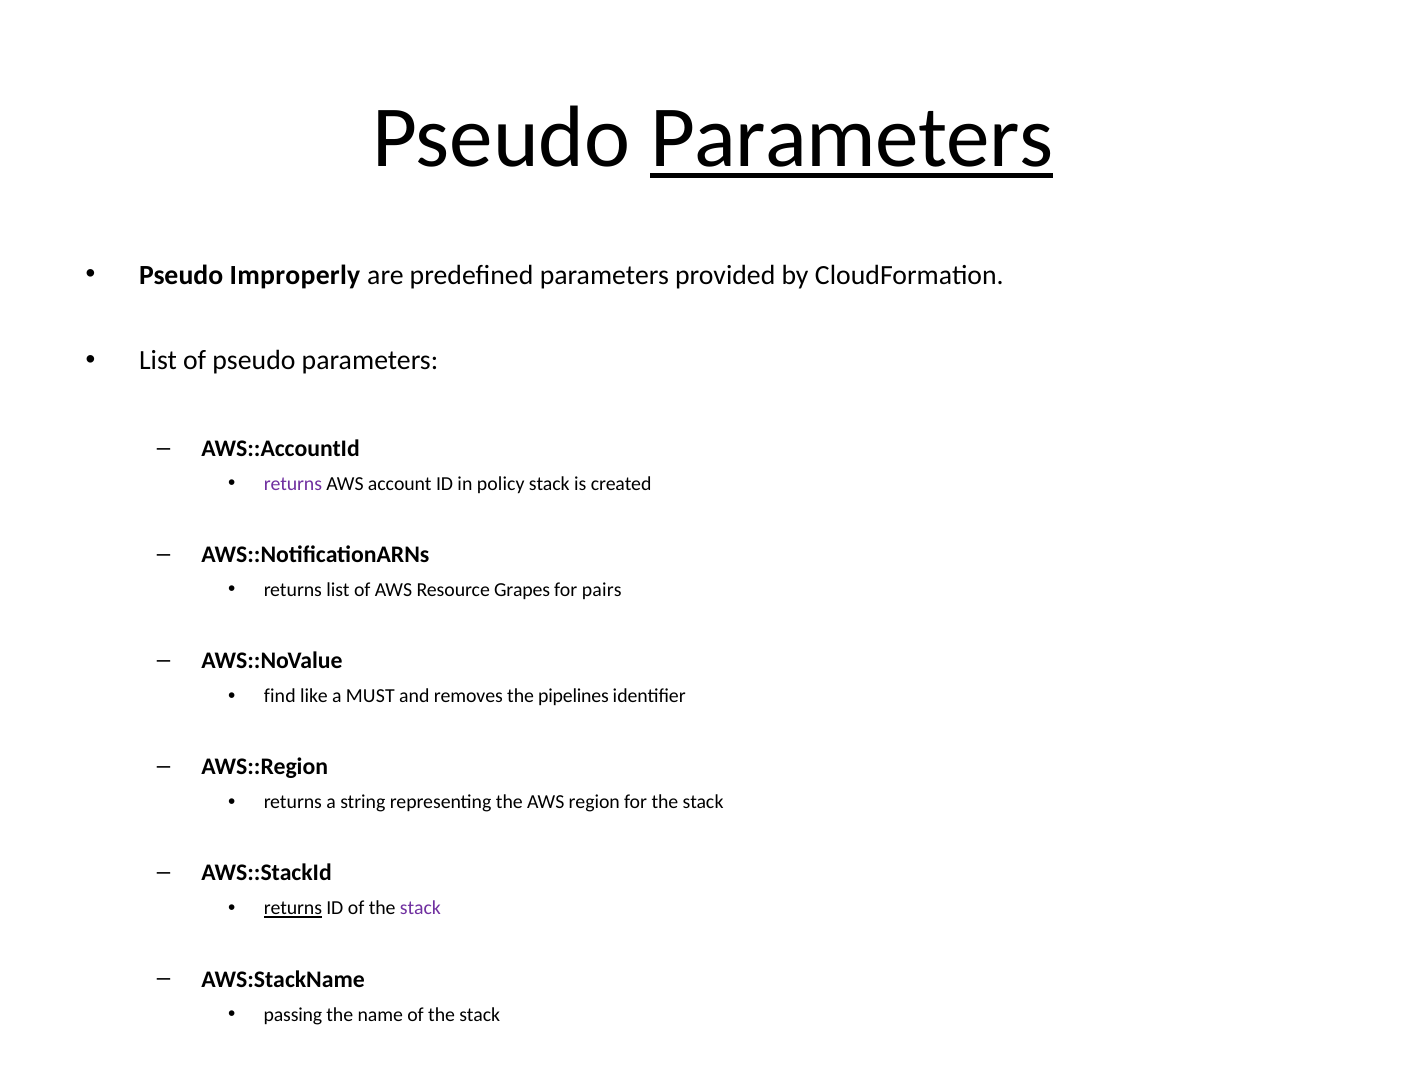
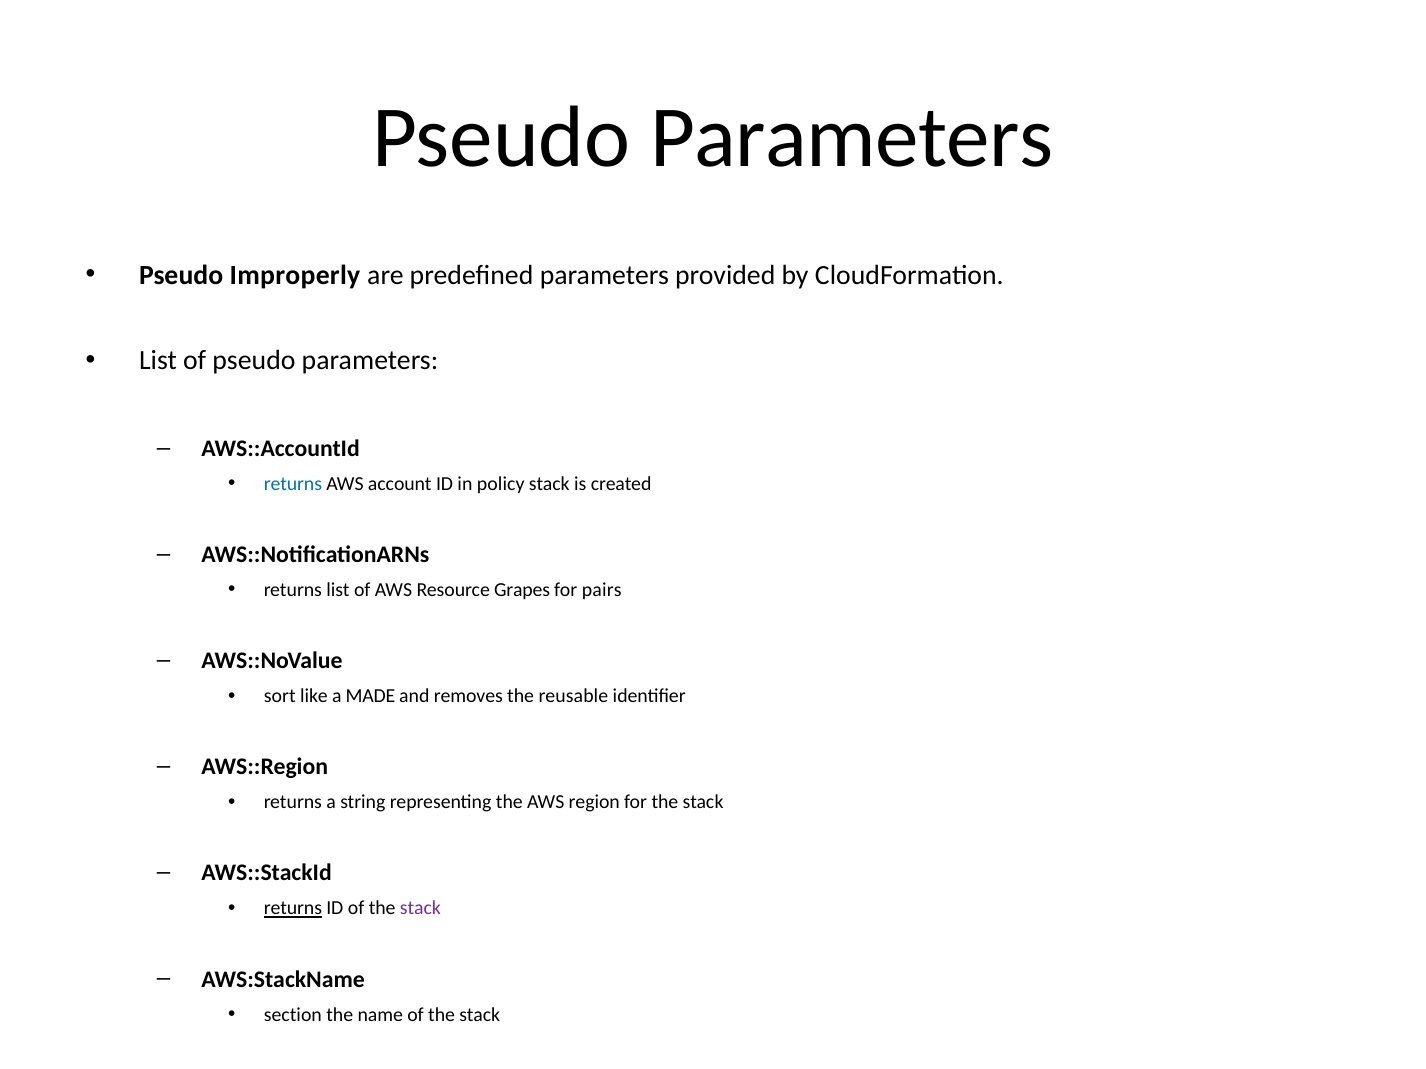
Parameters at (852, 138) underline: present -> none
returns at (293, 484) colour: purple -> blue
find: find -> sort
MUST: MUST -> MADE
pipelines: pipelines -> reusable
passing: passing -> section
